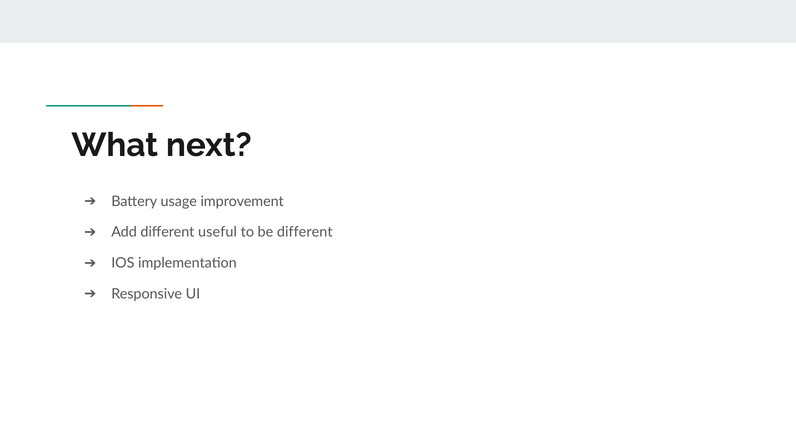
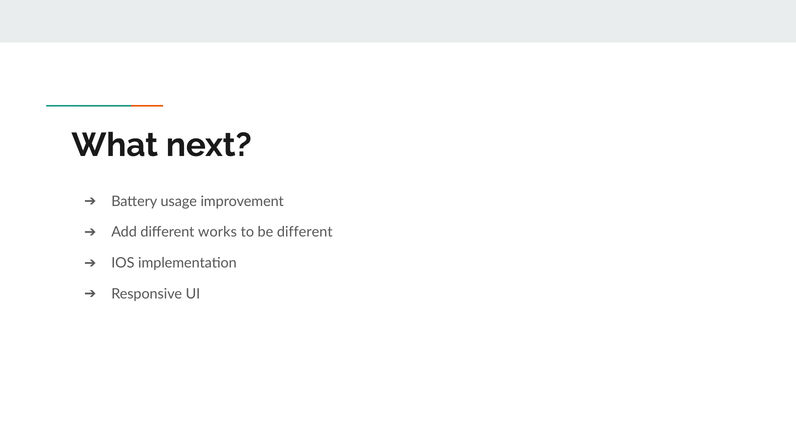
useful: useful -> works
